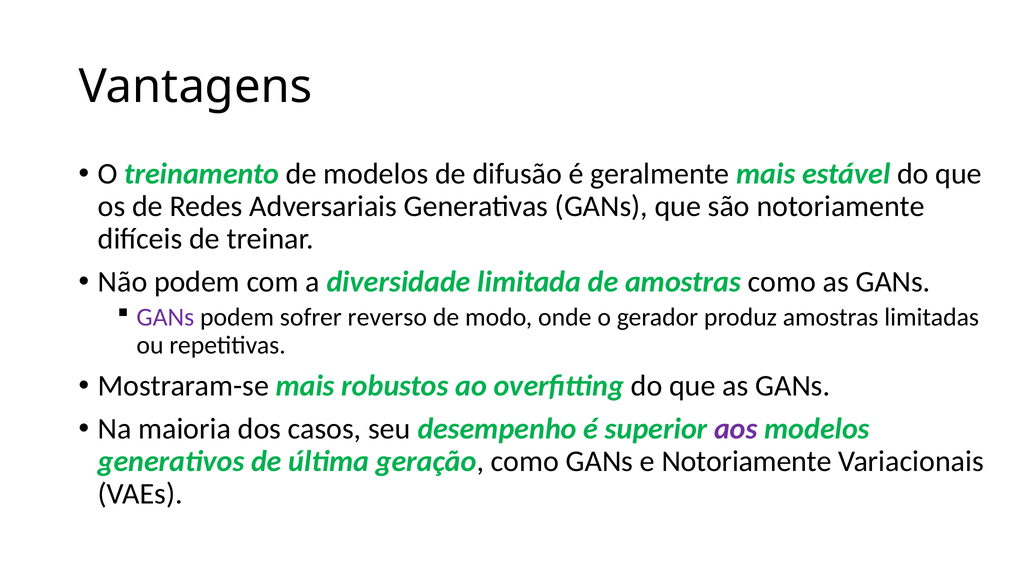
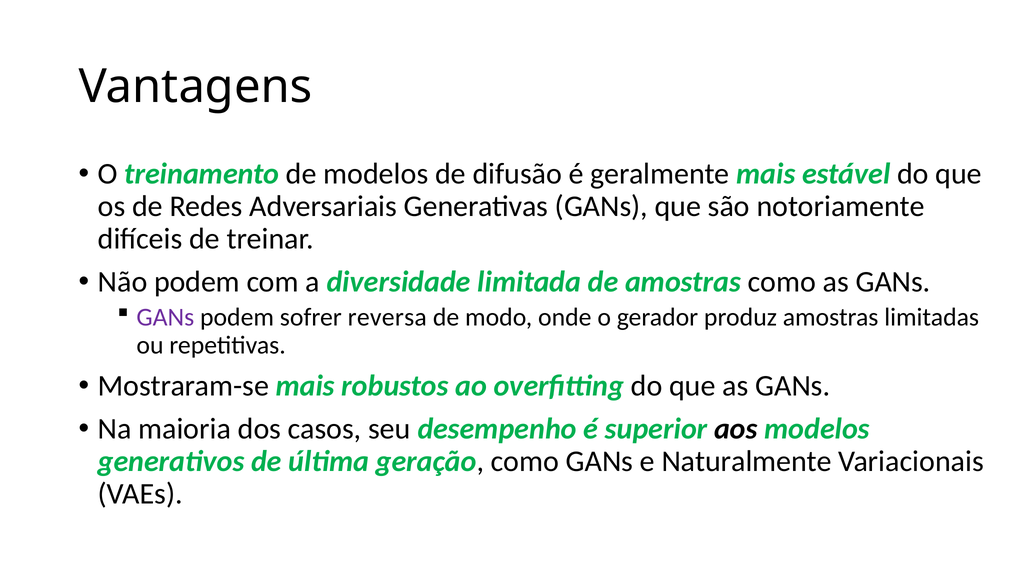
reverso: reverso -> reversa
aos colour: purple -> black
e Notoriamente: Notoriamente -> Naturalmente
